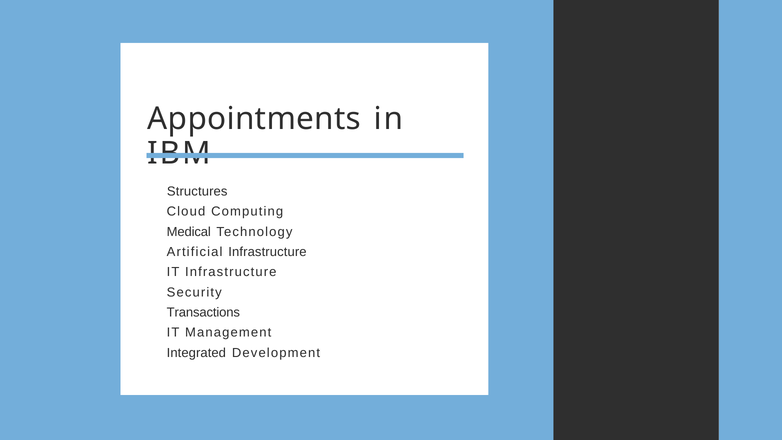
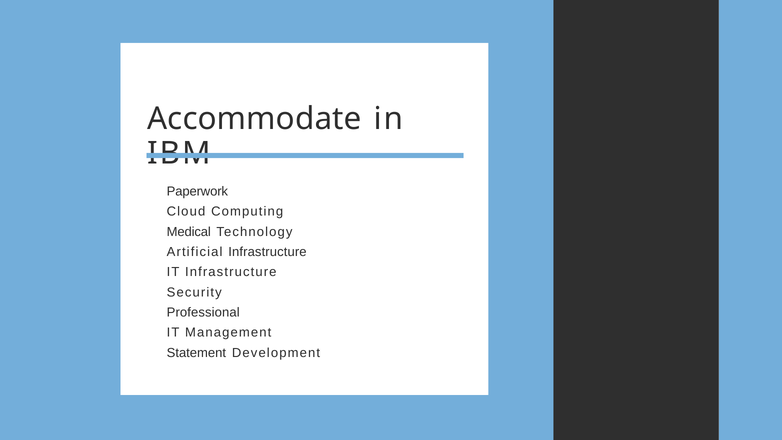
Appointments: Appointments -> Accommodate
Structures: Structures -> Paperwork
Transactions: Transactions -> Professional
Integrated: Integrated -> Statement
